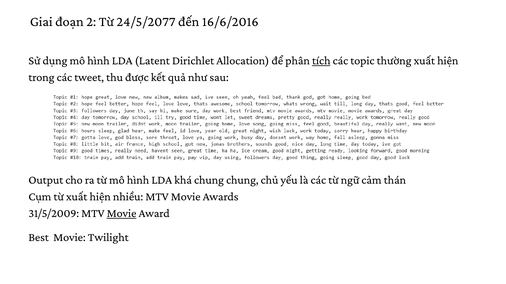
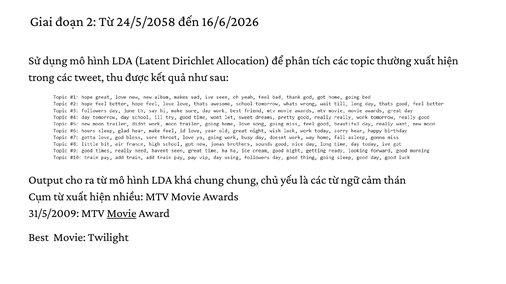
24/5/2077: 24/5/2077 -> 24/5/2058
16/6/2016: 16/6/2016 -> 16/6/2026
tích underline: present -> none
